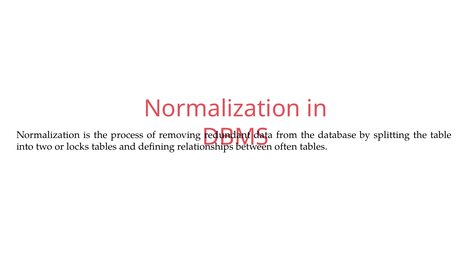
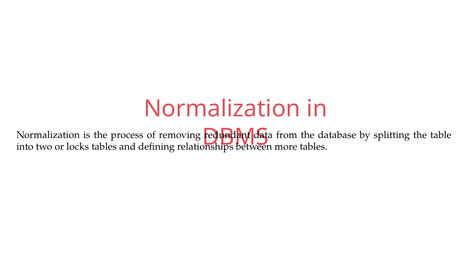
often: often -> more
